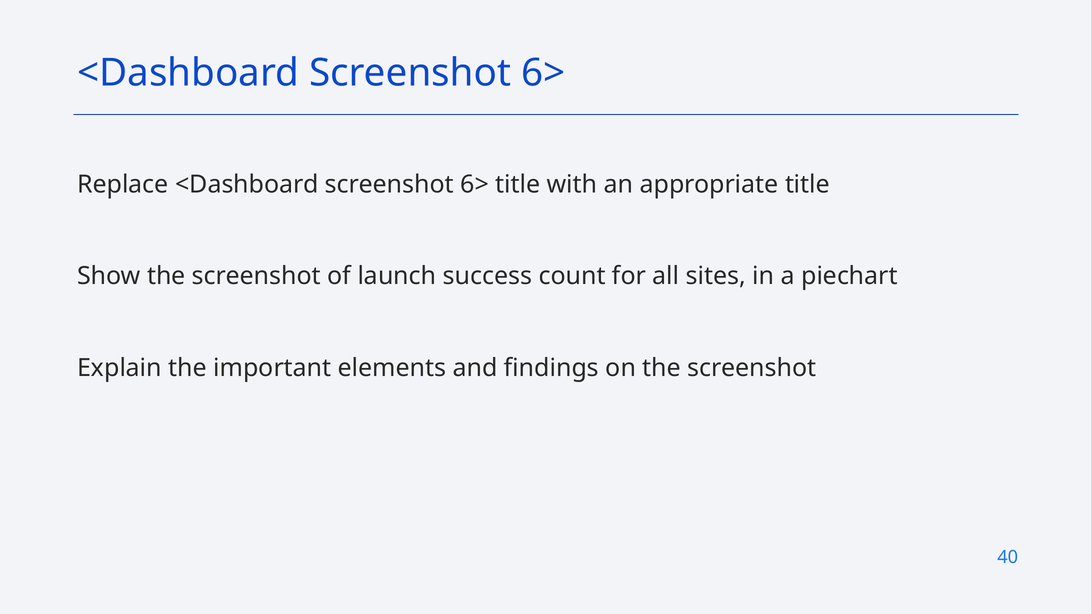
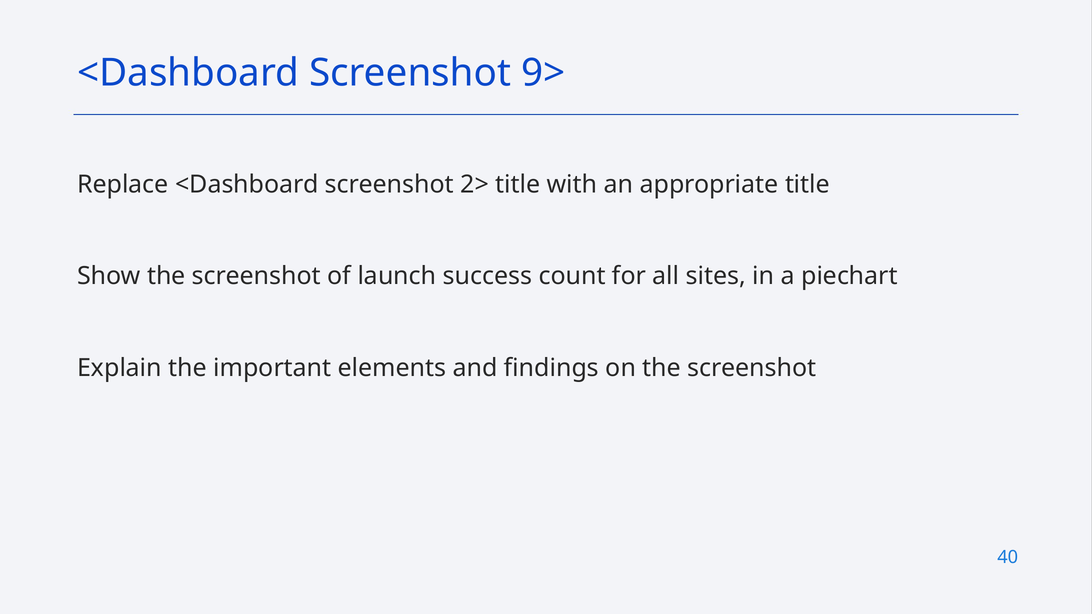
6> at (543, 73): 6> -> 9>
Replace <Dashboard screenshot 6>: 6> -> 2>
